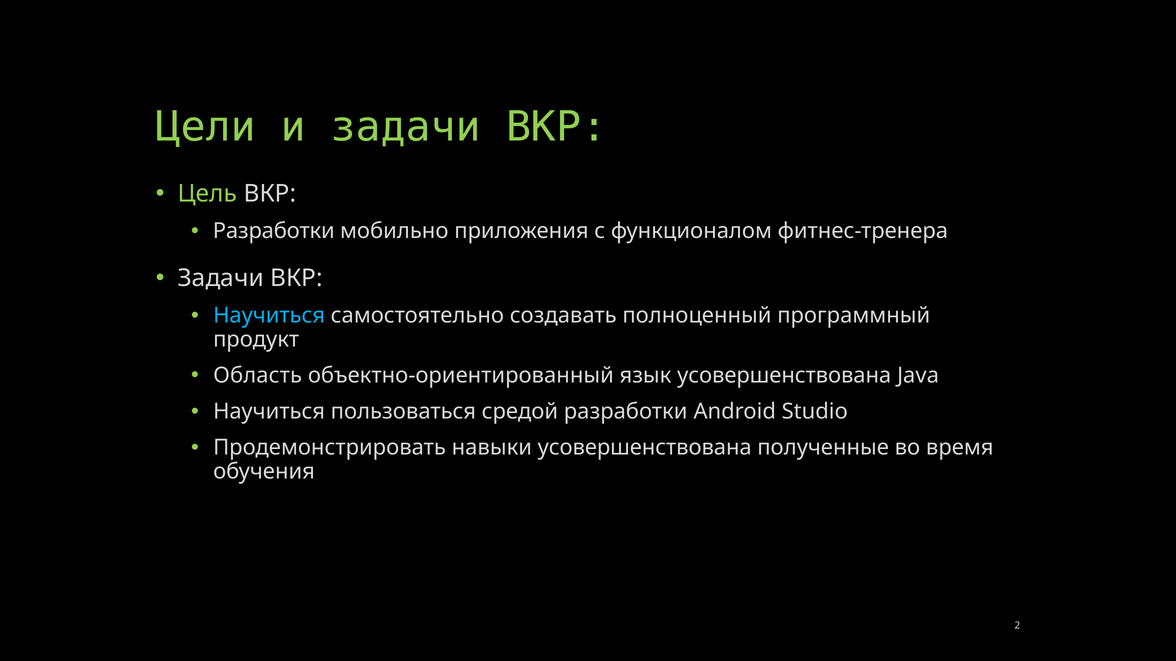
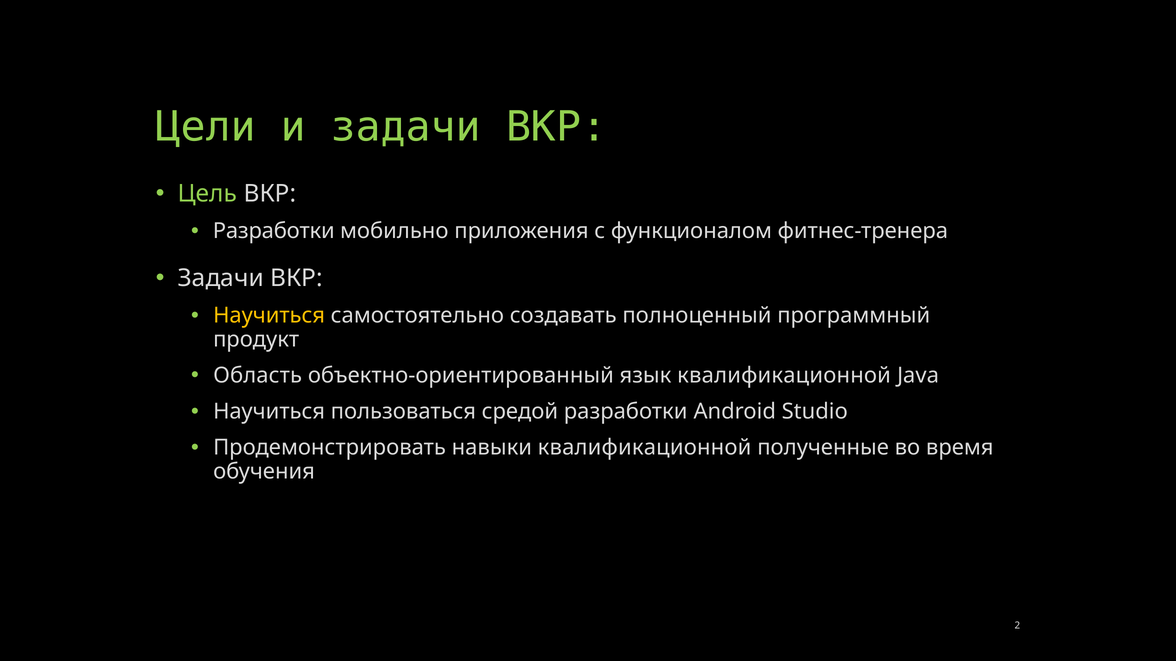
Научиться at (269, 316) colour: light blue -> yellow
язык усовершенствована: усовершенствована -> квалификационной
навыки усовершенствована: усовершенствована -> квалификационной
